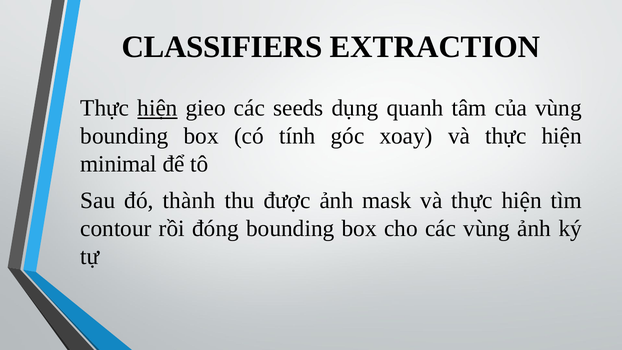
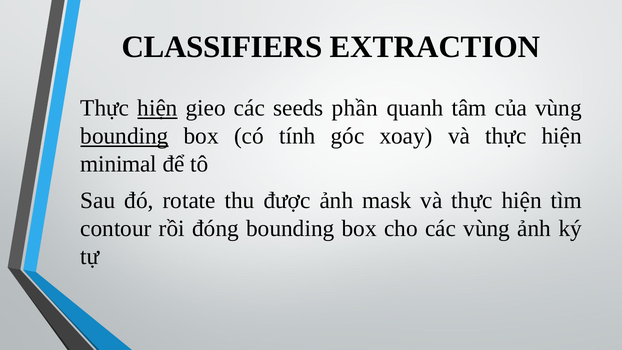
dụng: dụng -> phần
bounding at (124, 136) underline: none -> present
thành: thành -> rotate
